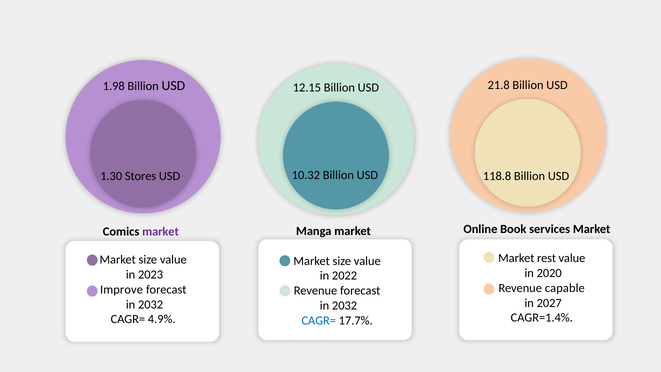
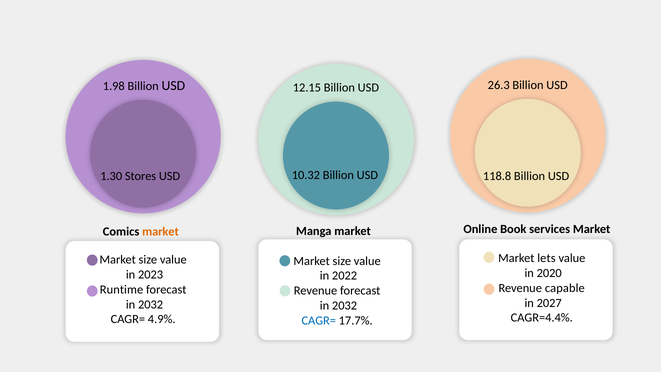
21.8: 21.8 -> 26.3
market at (160, 231) colour: purple -> orange
rest: rest -> lets
Improve: Improve -> Runtime
CAGR=1.4%: CAGR=1.4% -> CAGR=4.4%
